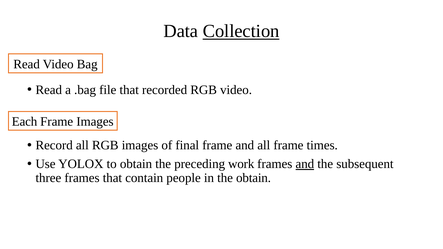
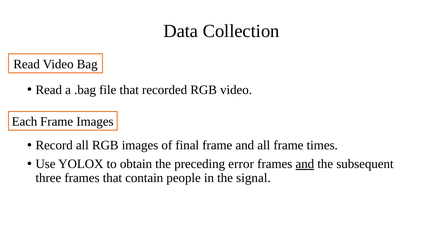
Collection underline: present -> none
work: work -> error
the obtain: obtain -> signal
